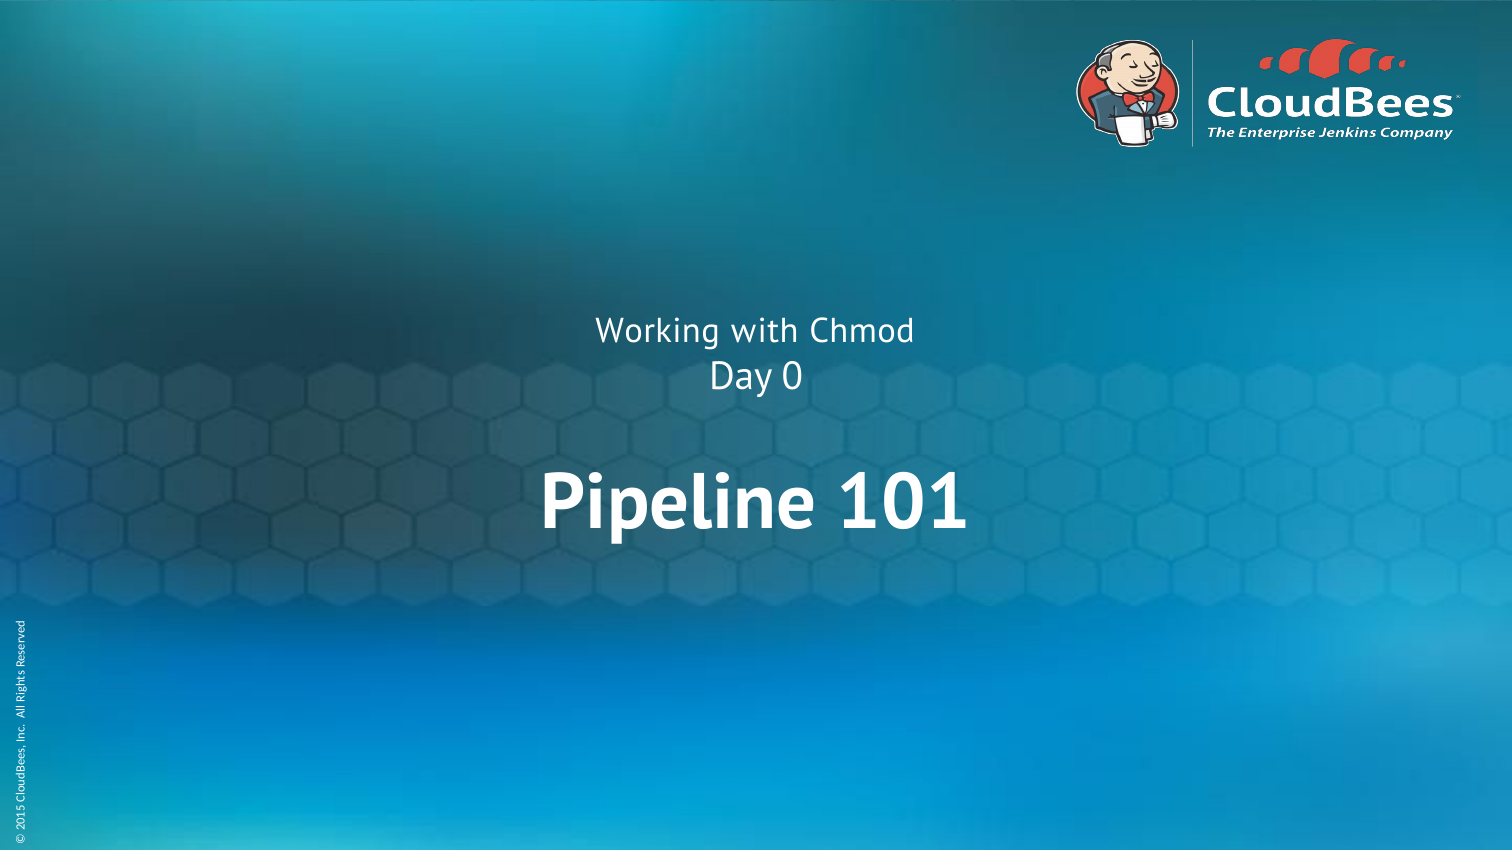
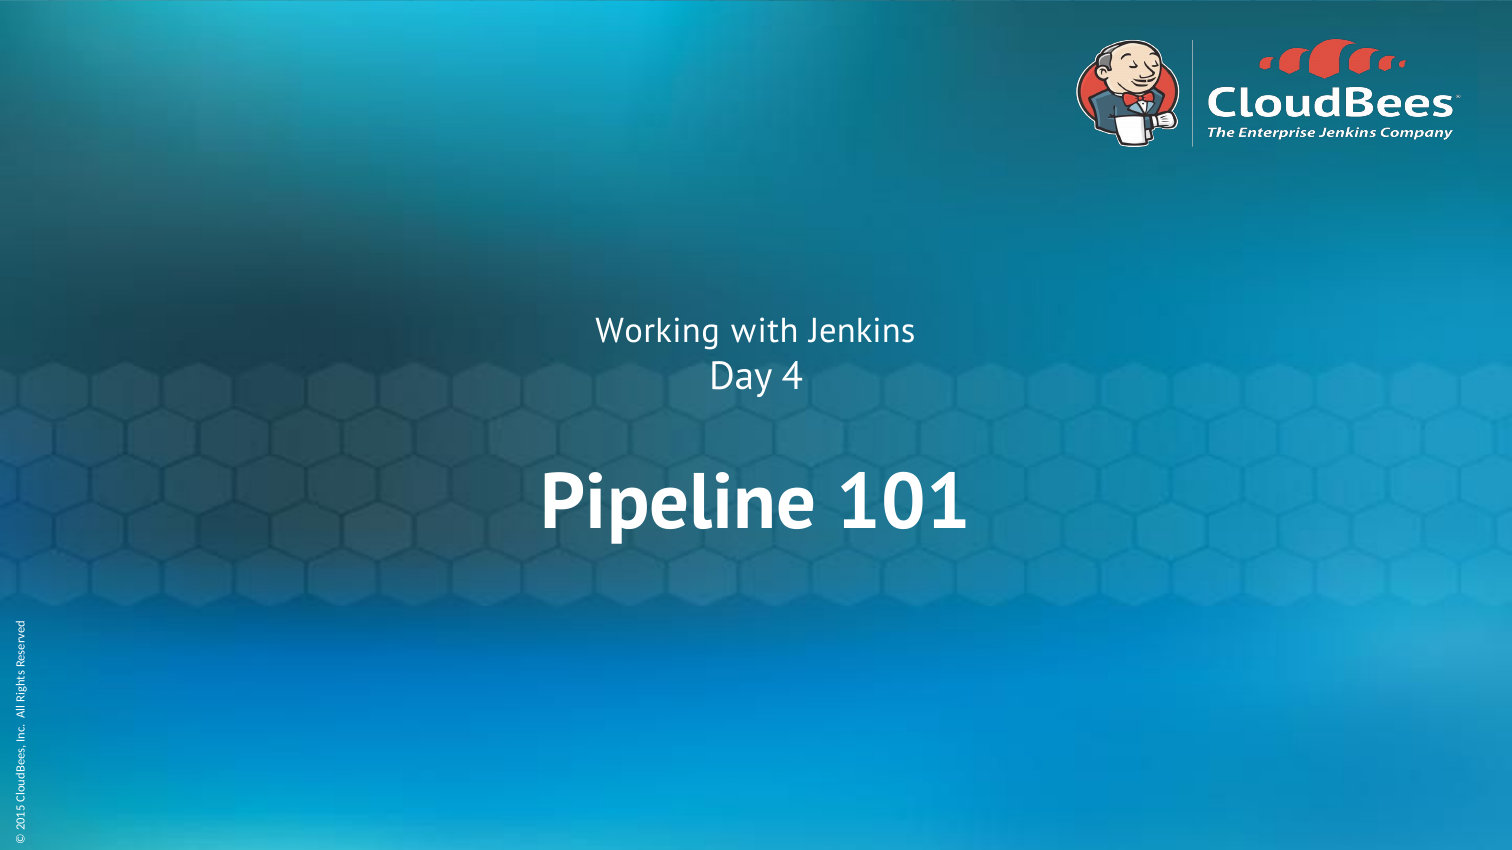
Chmod: Chmod -> Jenkins
Day 0: 0 -> 4
